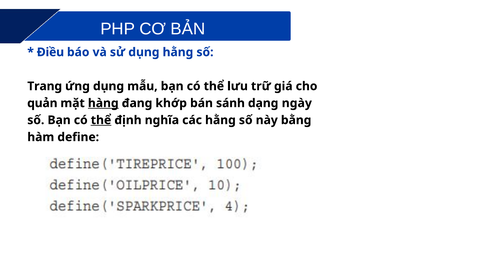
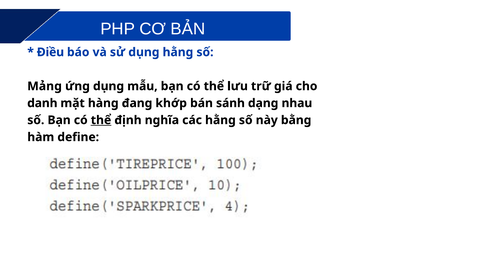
Trang: Trang -> Mảng
quản: quản -> danh
hàng underline: present -> none
ngày: ngày -> nhau
